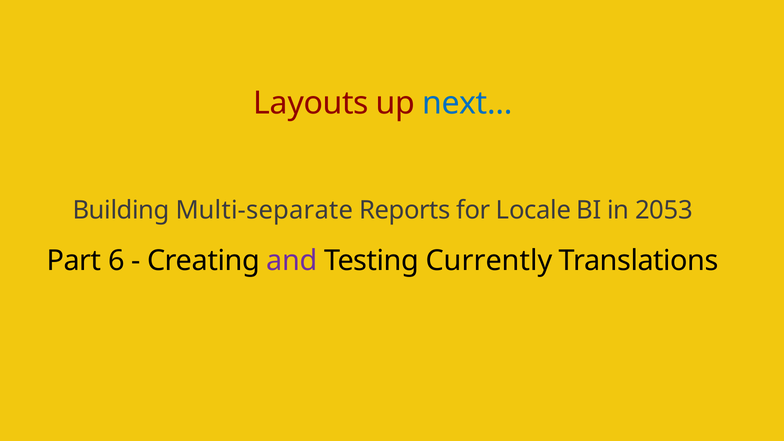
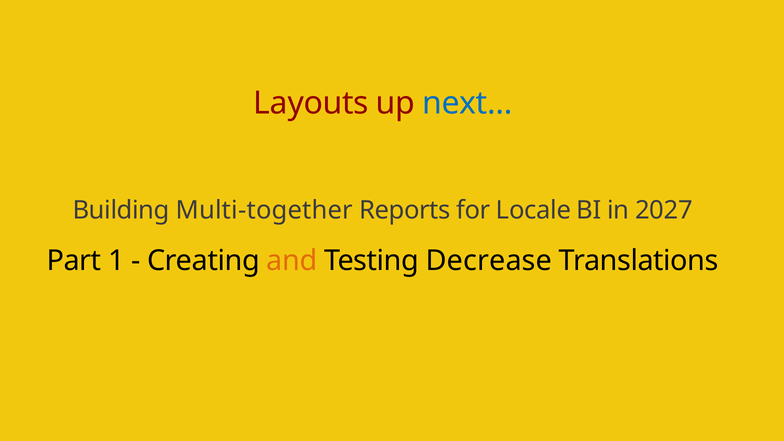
Multi-separate: Multi-separate -> Multi-together
2053: 2053 -> 2027
6: 6 -> 1
and colour: purple -> orange
Currently: Currently -> Decrease
